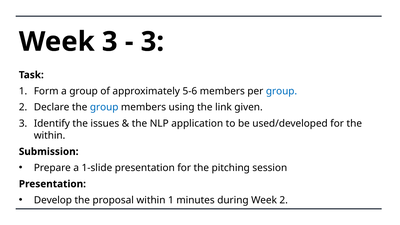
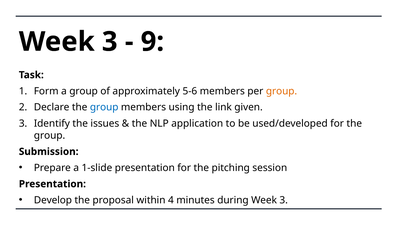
3 at (152, 42): 3 -> 9
group at (282, 91) colour: blue -> orange
within at (50, 135): within -> group
within 1: 1 -> 4
during Week 2: 2 -> 3
